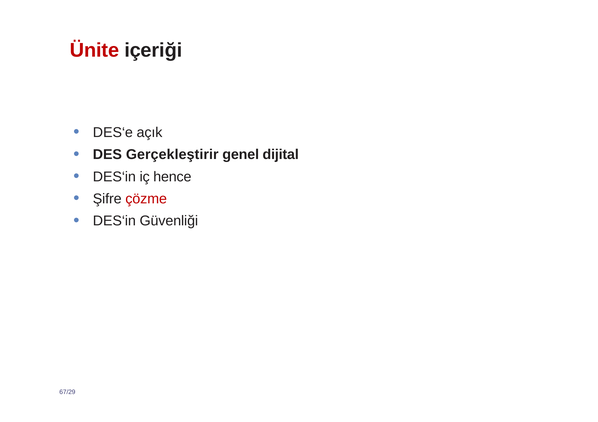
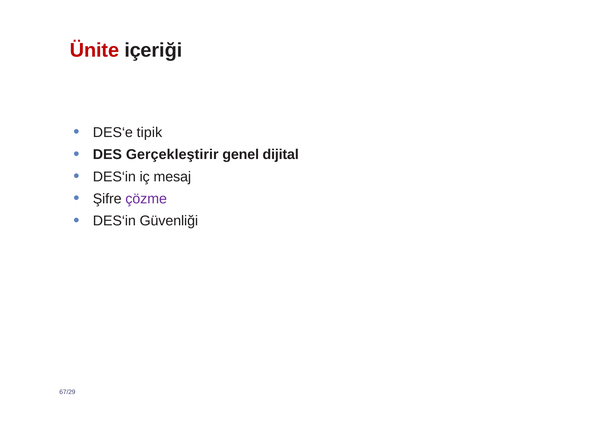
açık: açık -> tipik
hence: hence -> mesaj
çözme colour: red -> purple
